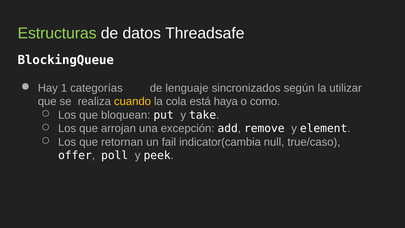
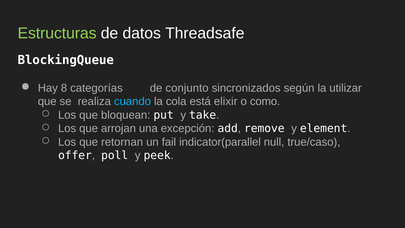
1: 1 -> 8
lenguaje: lenguaje -> conjunto
cuando colour: yellow -> light blue
haya: haya -> elixir
indicator(cambia: indicator(cambia -> indicator(parallel
